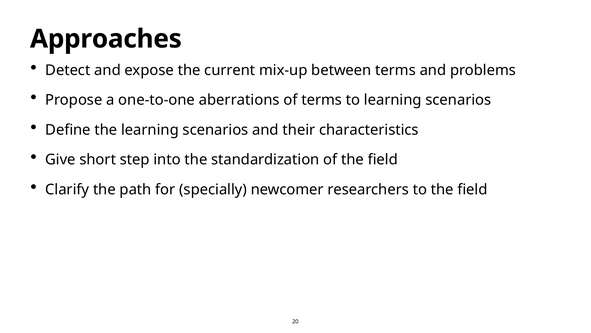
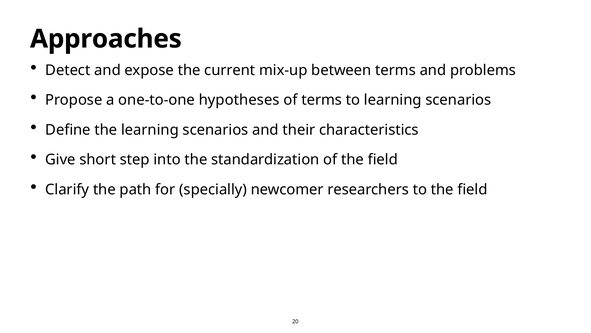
aberrations: aberrations -> hypotheses
